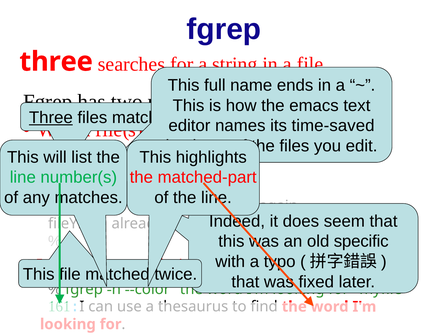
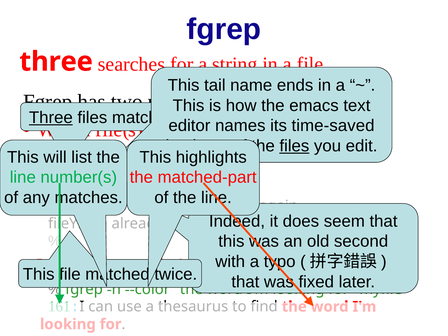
full: full -> tail
files at (294, 146) underline: none -> present
specific: specific -> second
